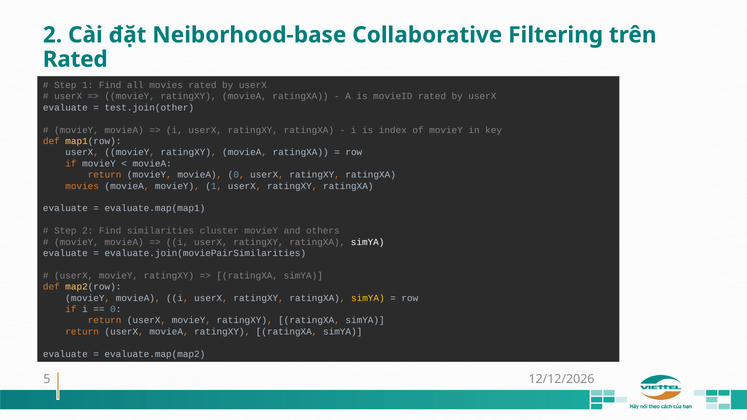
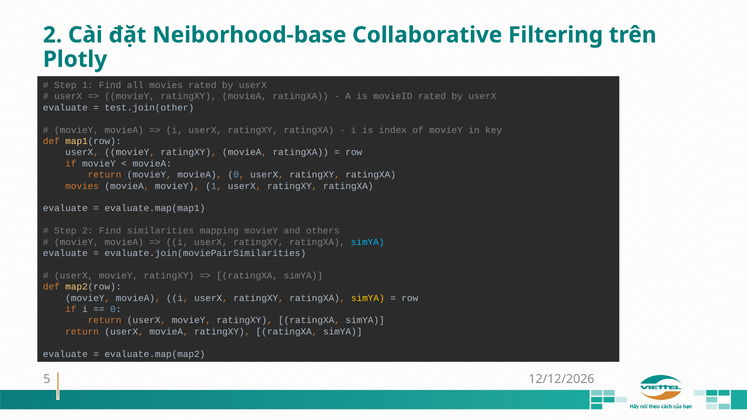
Rated at (75, 59): Rated -> Plotly
cluster: cluster -> mapping
simYA at (368, 242) colour: white -> light blue
